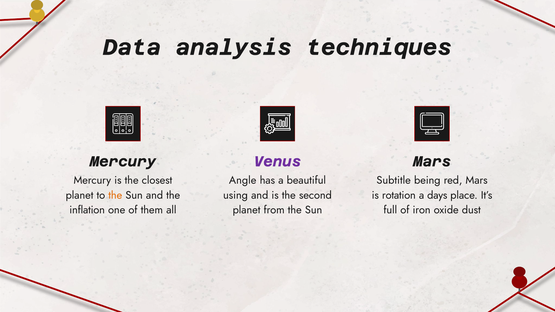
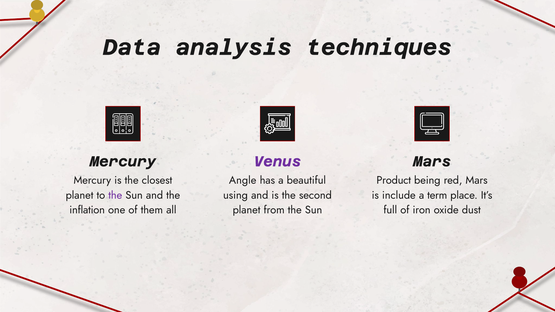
Subtitle: Subtitle -> Product
the at (115, 195) colour: orange -> purple
rotation: rotation -> include
days: days -> term
